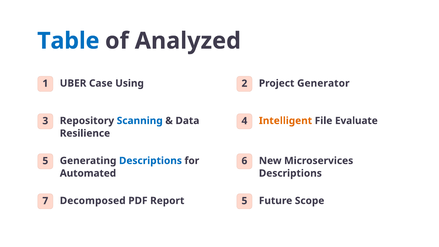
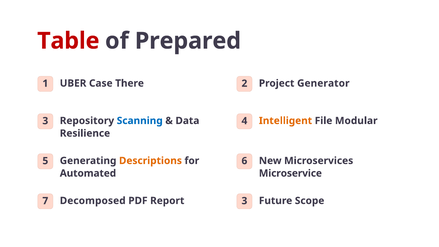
Table colour: blue -> red
Analyzed: Analyzed -> Prepared
Using: Using -> There
Evaluate: Evaluate -> Modular
Descriptions at (150, 161) colour: blue -> orange
Descriptions at (290, 173): Descriptions -> Microservice
Report 5: 5 -> 3
